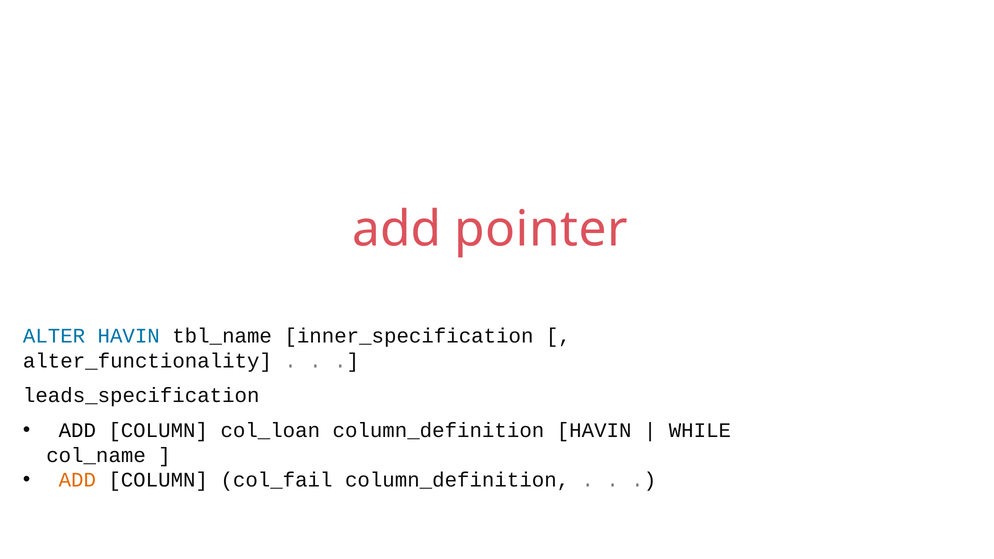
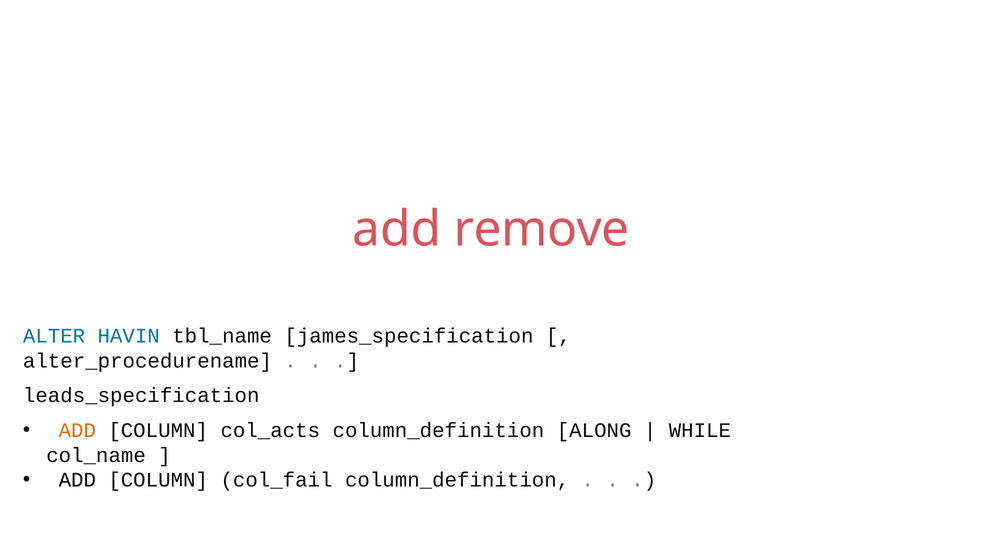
pointer: pointer -> remove
inner_specification: inner_specification -> james_specification
alter_functionality: alter_functionality -> alter_procedurename
ADD at (77, 430) colour: black -> orange
col_loan: col_loan -> col_acts
column_definition HAVIN: HAVIN -> ALONG
ADD at (77, 480) colour: orange -> black
